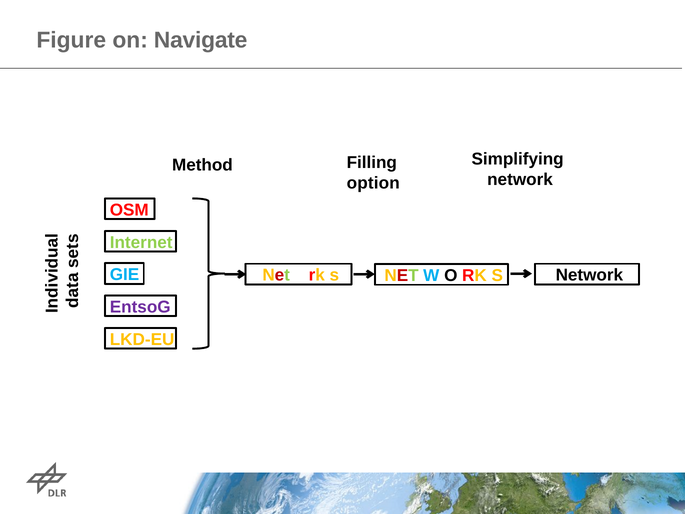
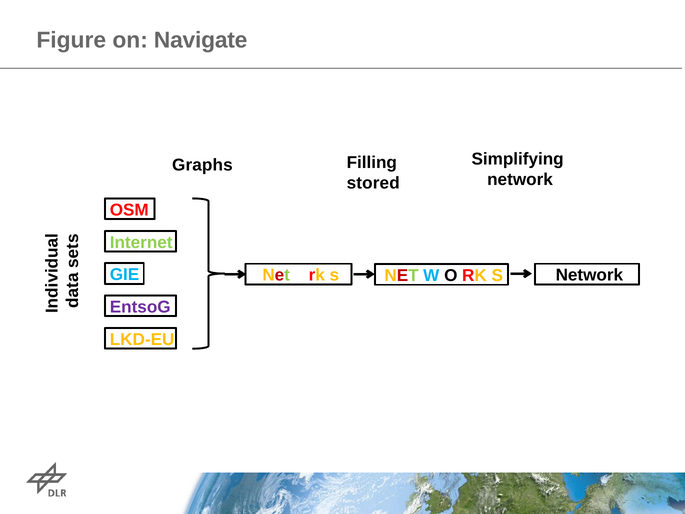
Method: Method -> Graphs
option: option -> stored
